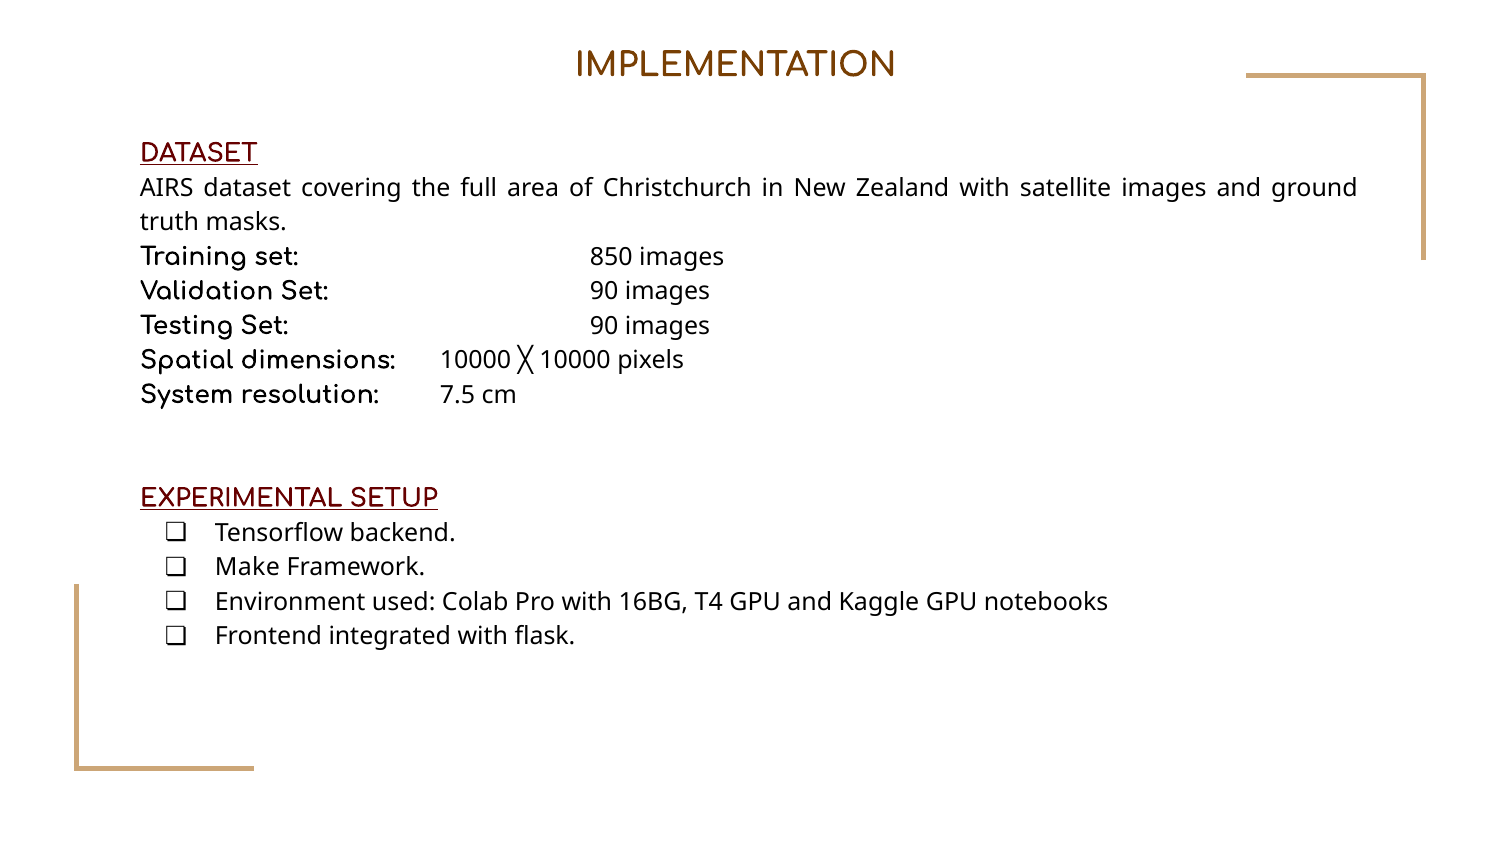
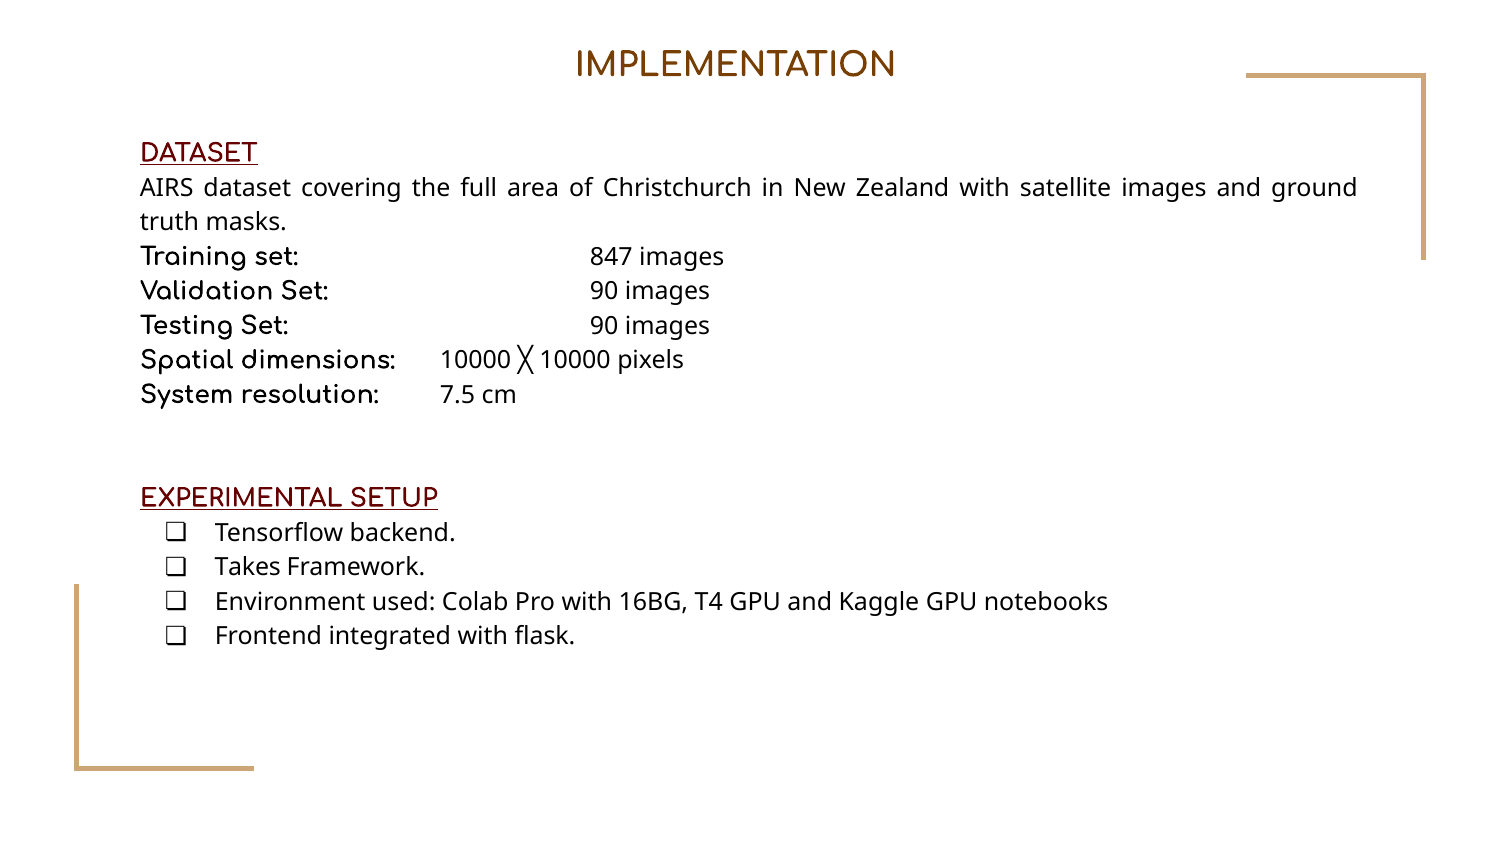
850: 850 -> 847
Make: Make -> Takes
